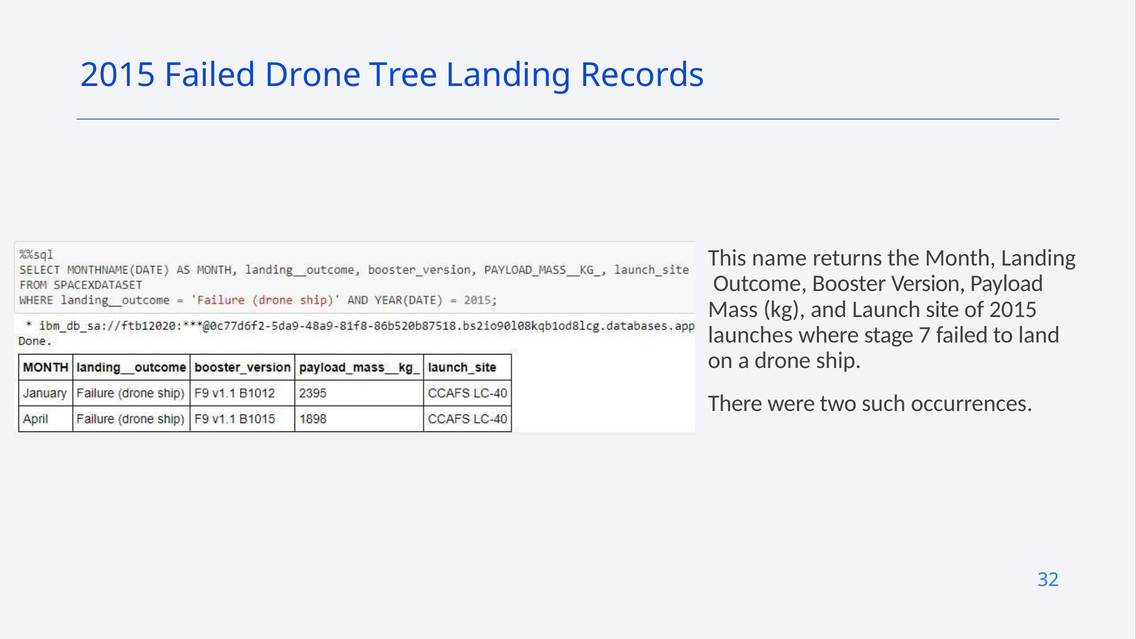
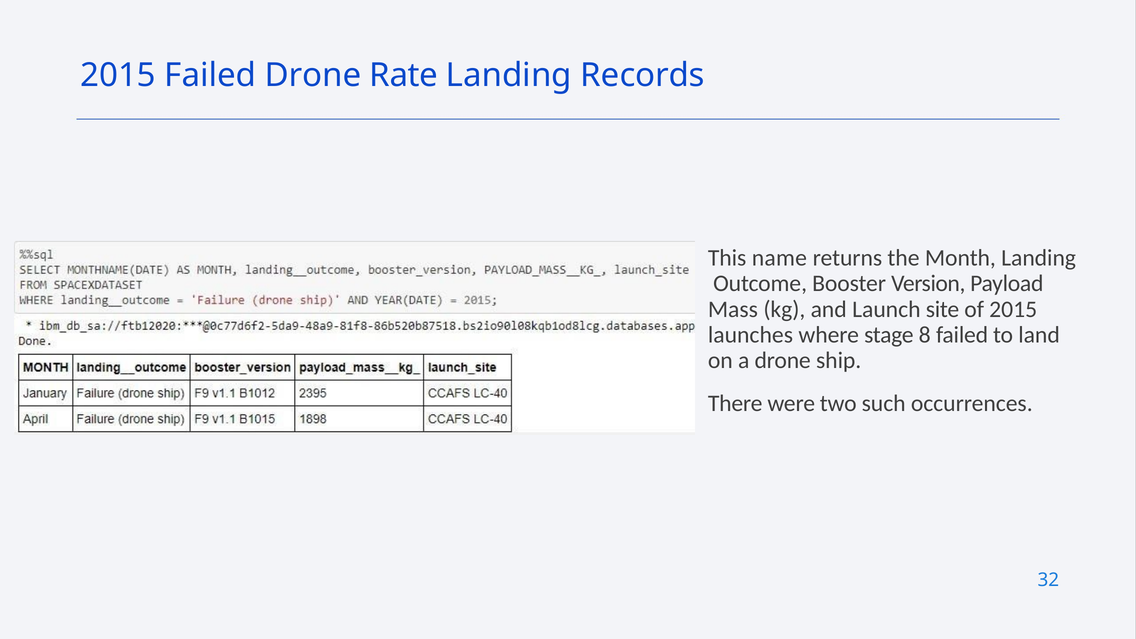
Tree: Tree -> Rate
7: 7 -> 8
